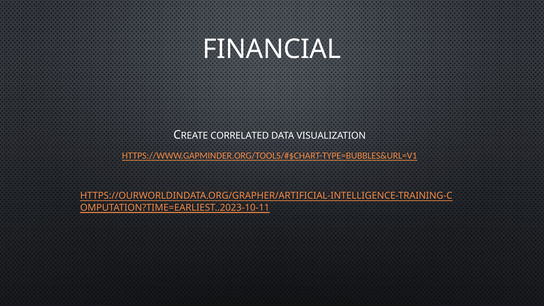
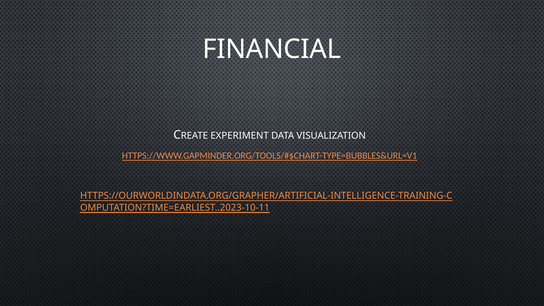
CORRELATED: CORRELATED -> EXPERIMENT
